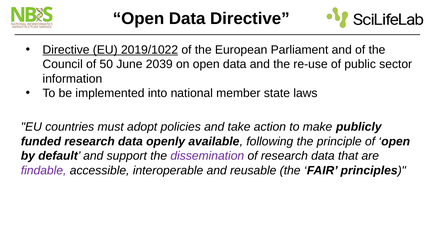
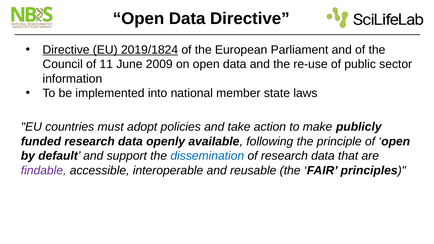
2019/1022: 2019/1022 -> 2019/1824
50: 50 -> 11
2039: 2039 -> 2009
dissemination colour: purple -> blue
